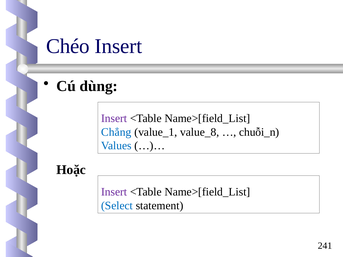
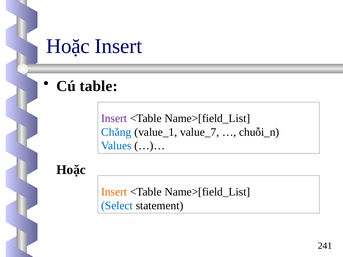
Chéo at (68, 46): Chéo -> Hoặc
dùng: dùng -> table
value_8: value_8 -> value_7
Insert at (114, 192) colour: purple -> orange
